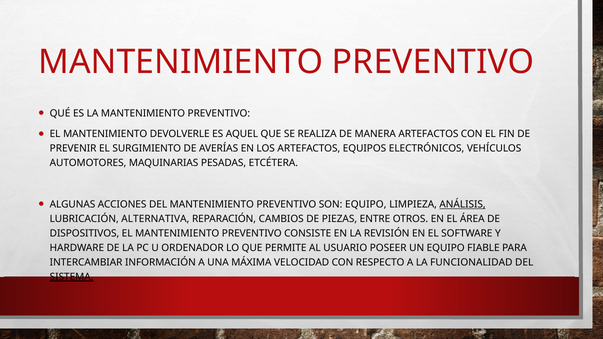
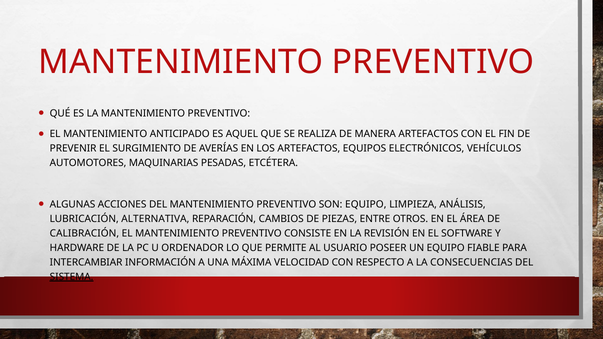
DEVOLVERLE: DEVOLVERLE -> ANTICIPADO
ANÁLISIS underline: present -> none
DISPOSITIVOS: DISPOSITIVOS -> CALIBRACIÓN
FUNCIONALIDAD: FUNCIONALIDAD -> CONSECUENCIAS
